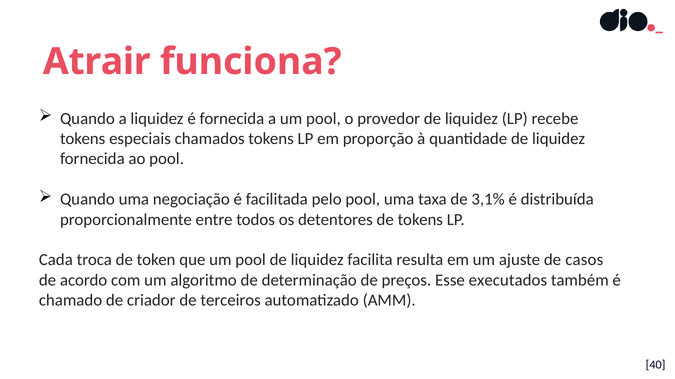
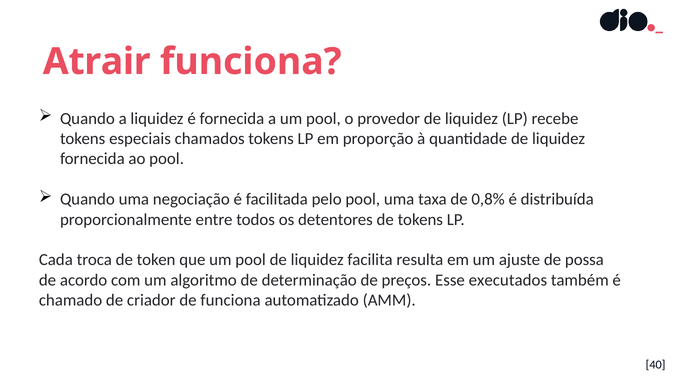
3,1%: 3,1% -> 0,8%
casos: casos -> possa
de terceiros: terceiros -> funciona
